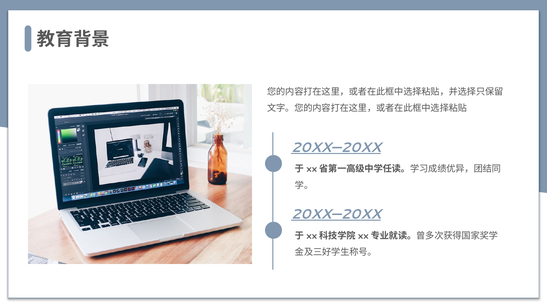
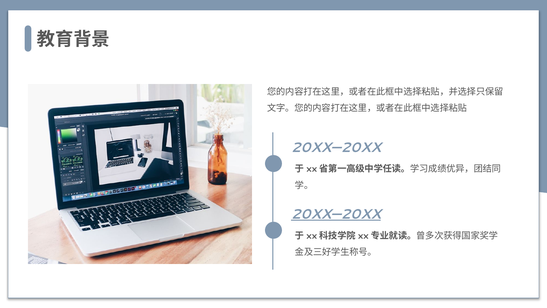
20XX—20XX at (336, 147) underline: present -> none
